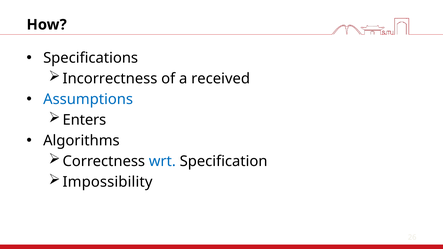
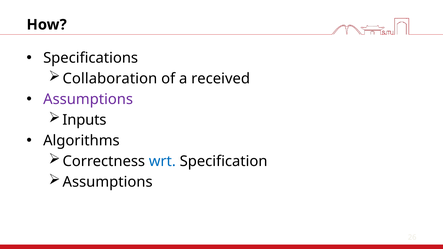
Incorrectness: Incorrectness -> Collaboration
Assumptions at (88, 99) colour: blue -> purple
Enters: Enters -> Inputs
Impossibility at (108, 182): Impossibility -> Assumptions
